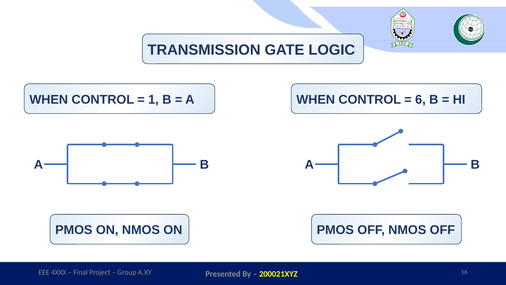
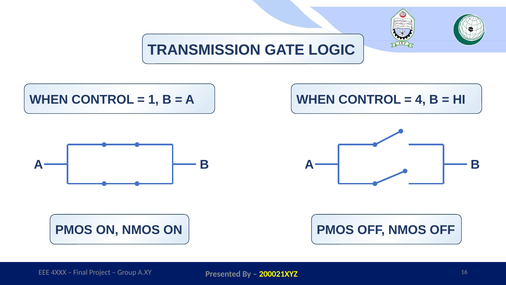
6: 6 -> 4
